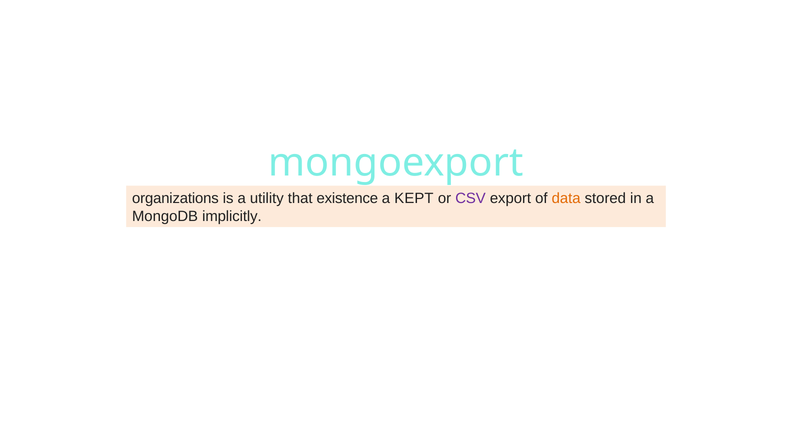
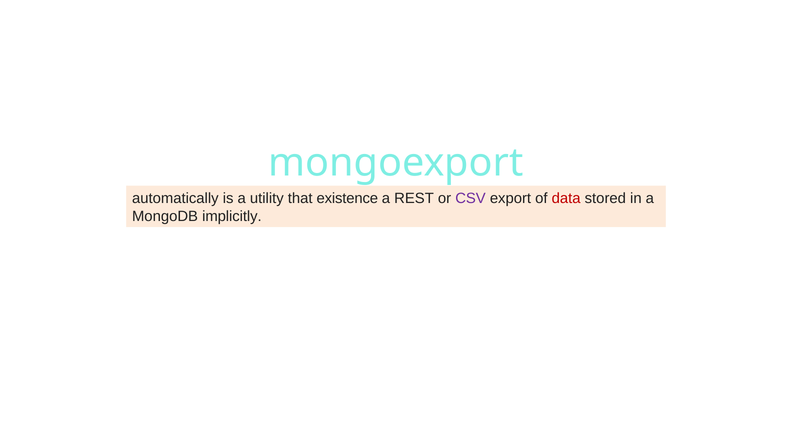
organizations: organizations -> automatically
KEPT: KEPT -> REST
data colour: orange -> red
